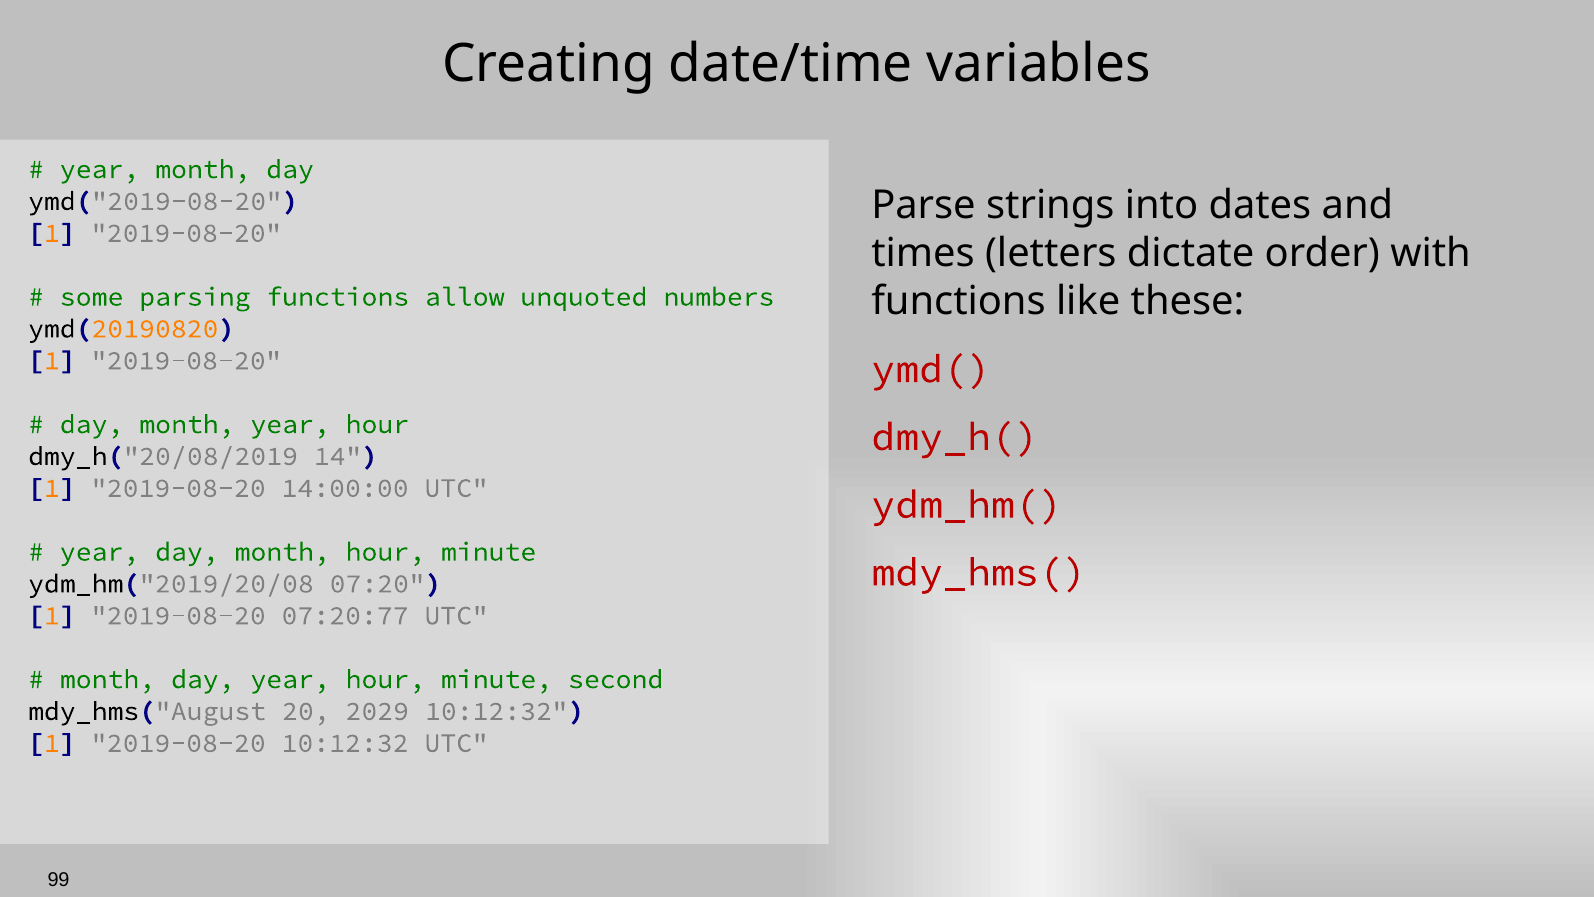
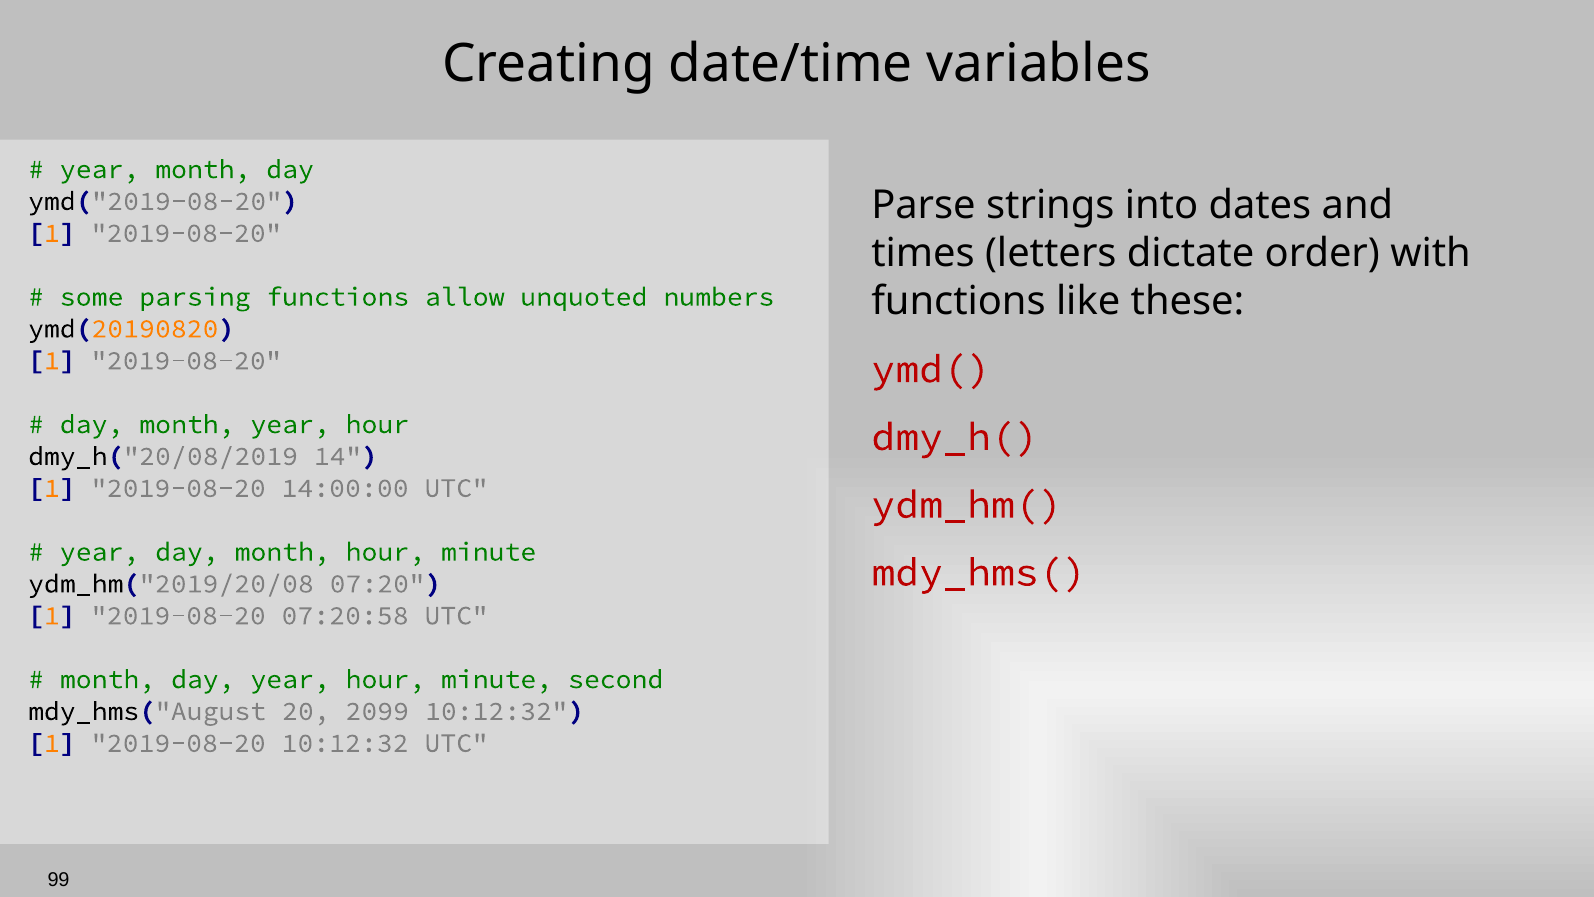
07:20:77: 07:20:77 -> 07:20:58
2029: 2029 -> 2099
